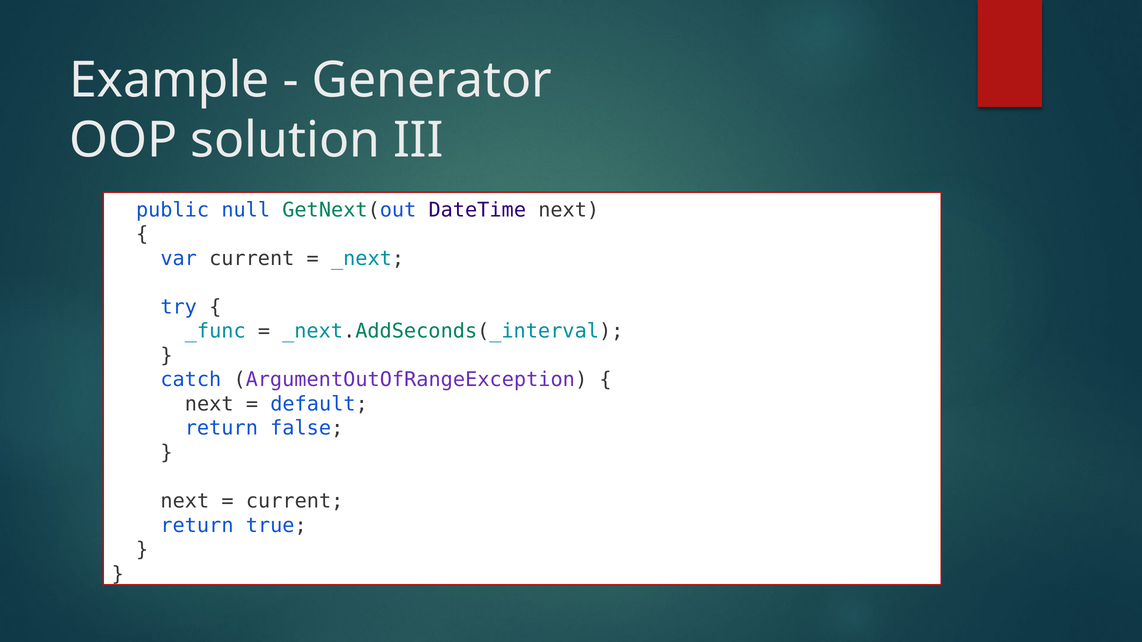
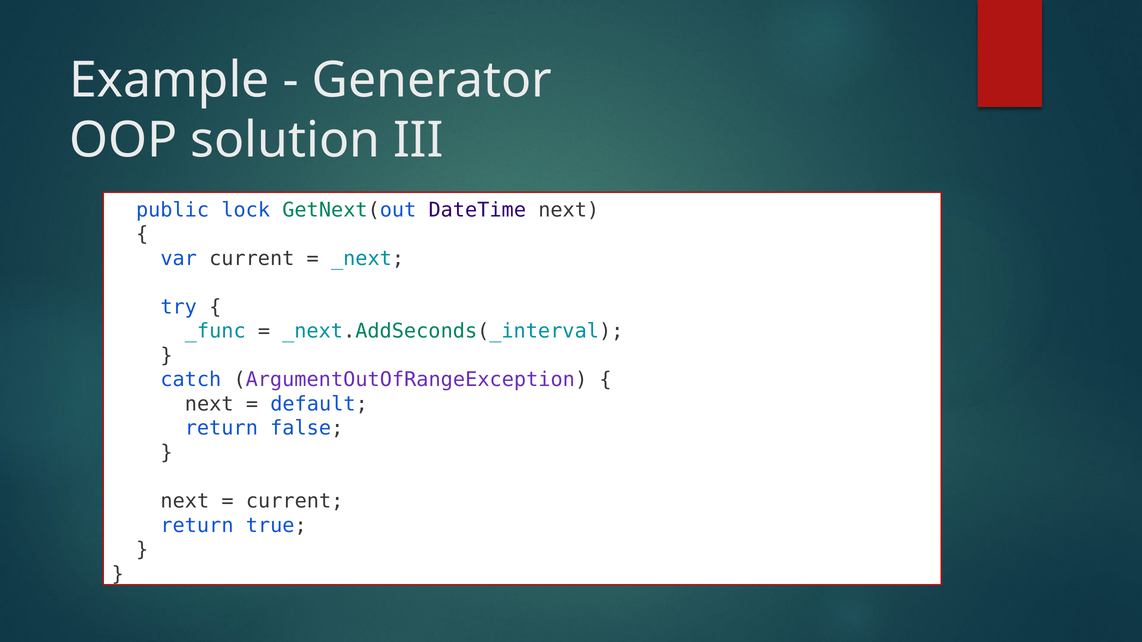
null: null -> lock
